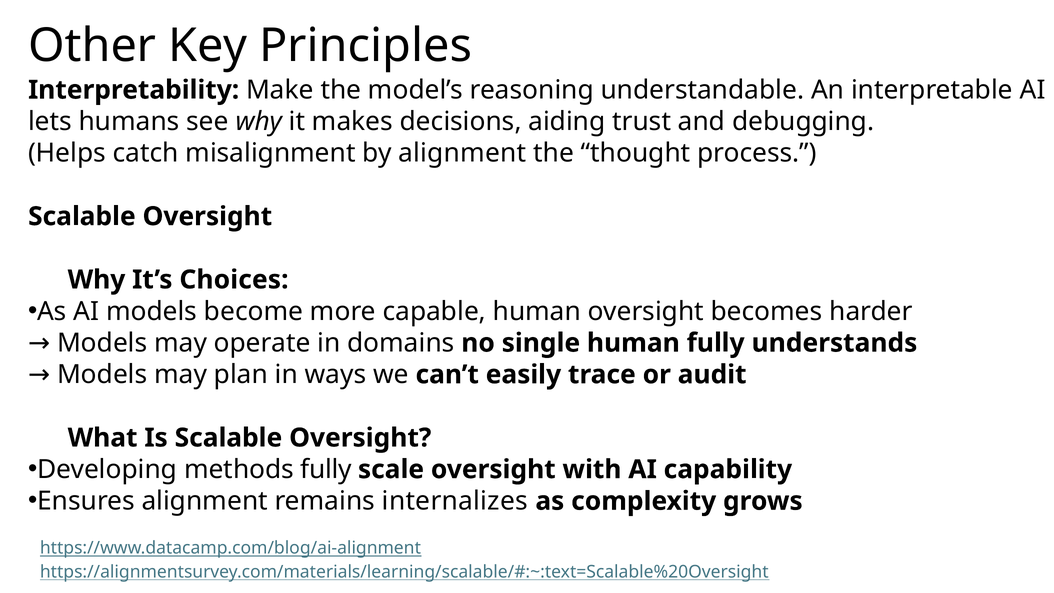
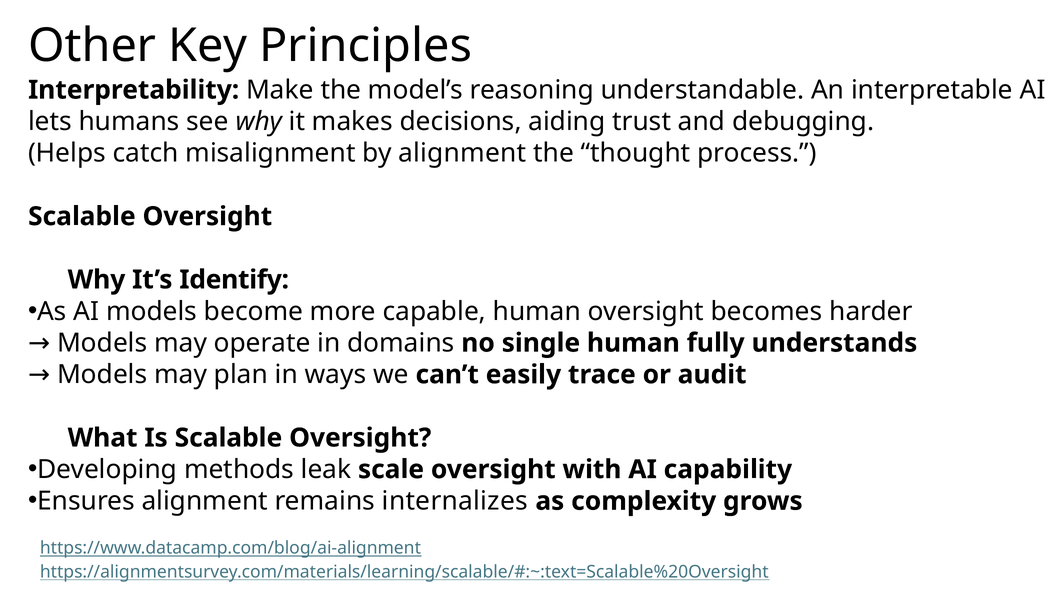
Choices: Choices -> Identify
methods fully: fully -> leak
